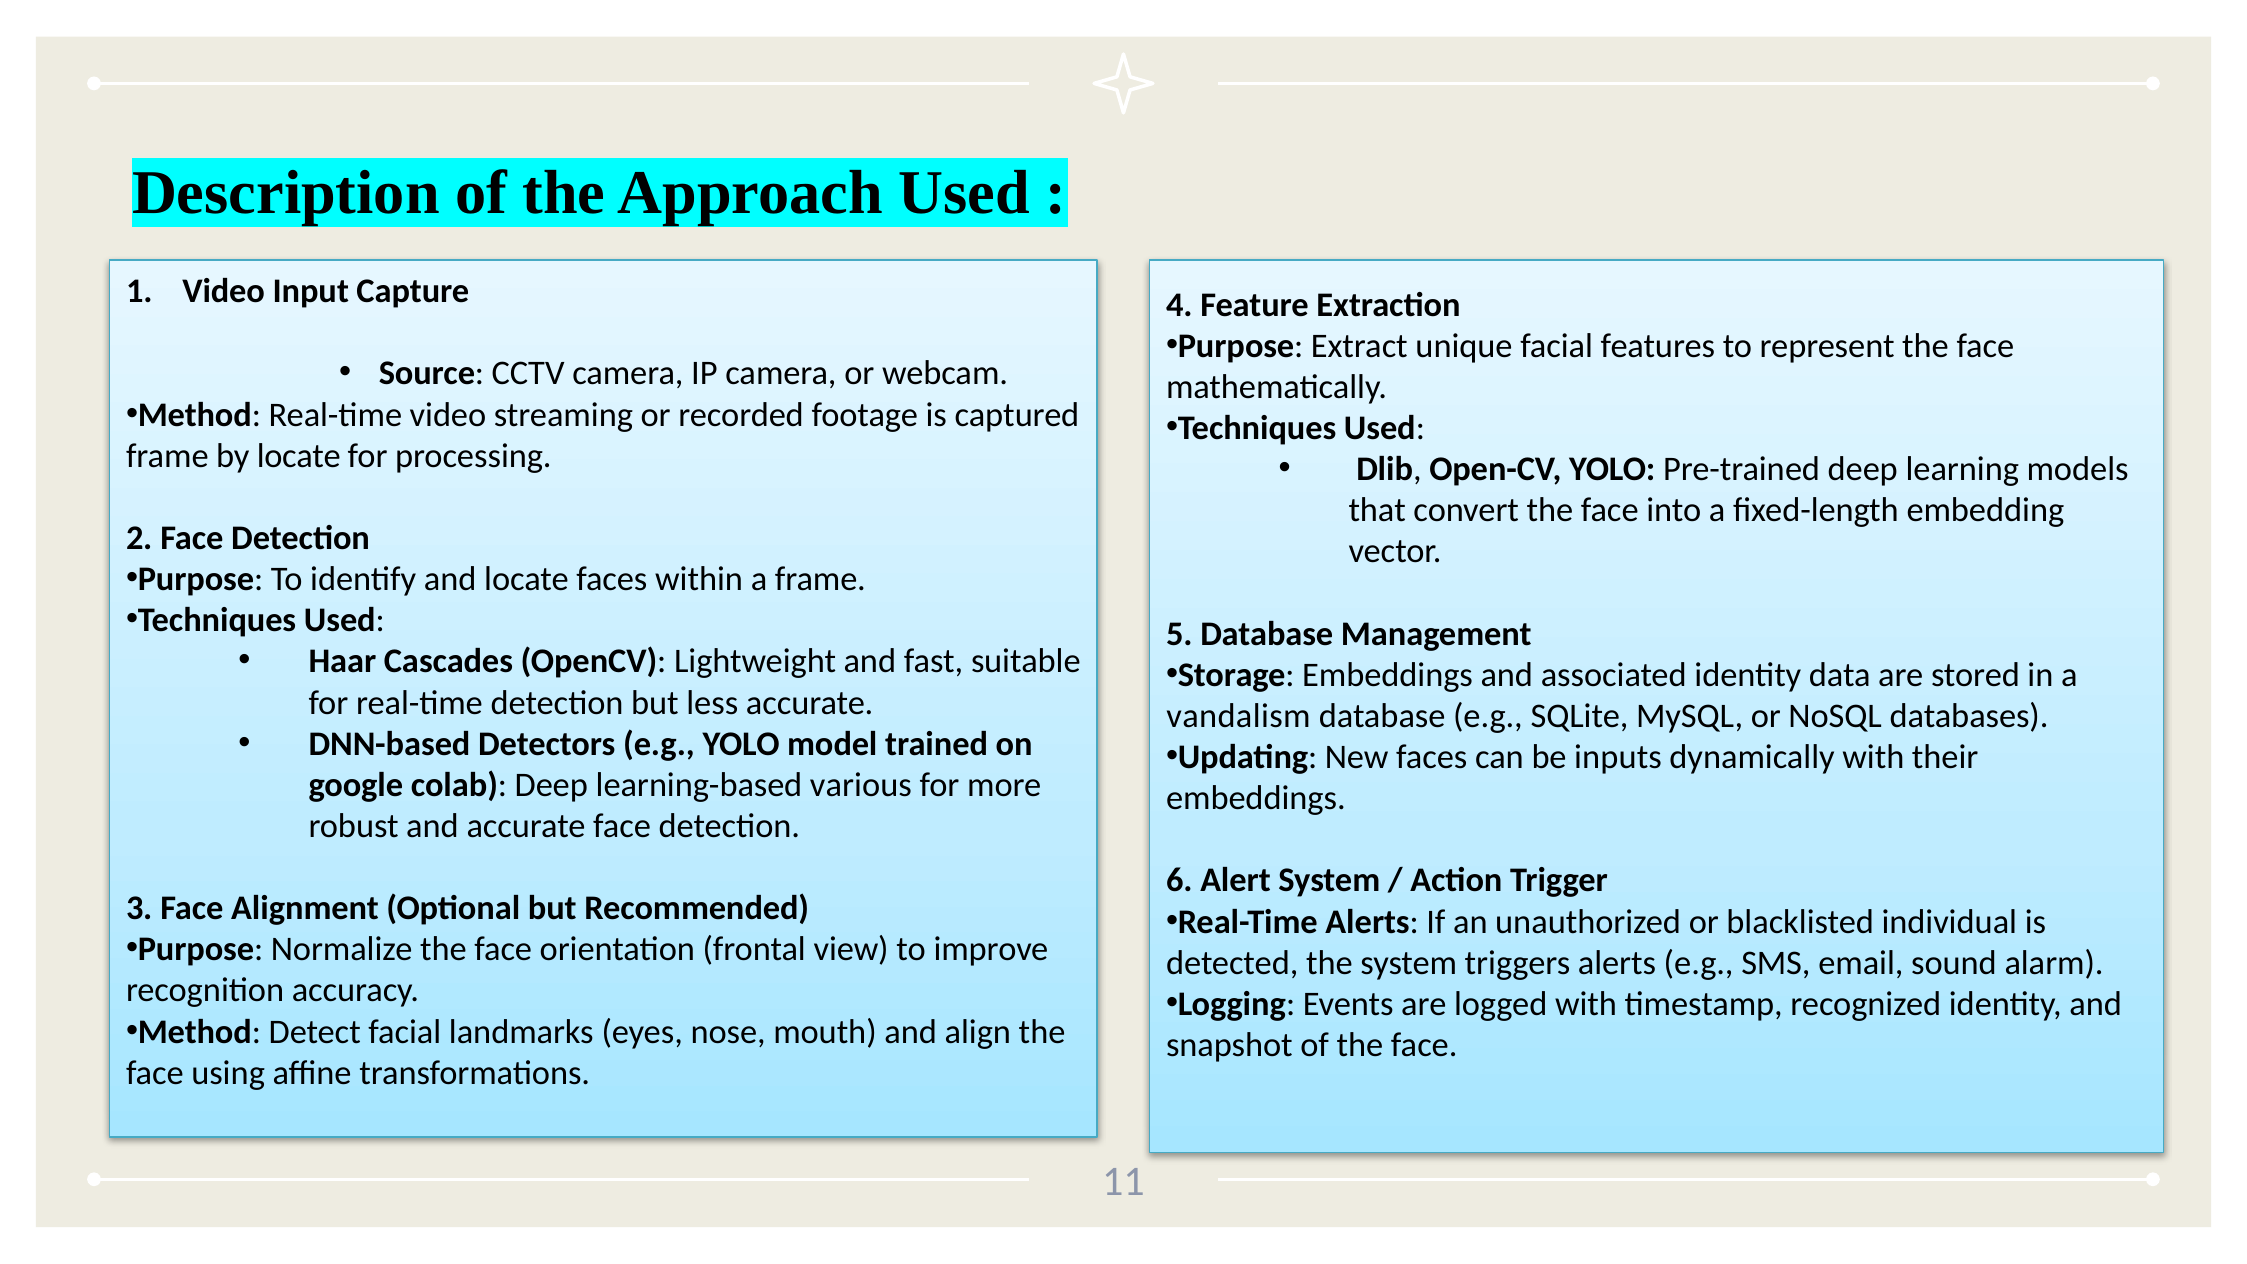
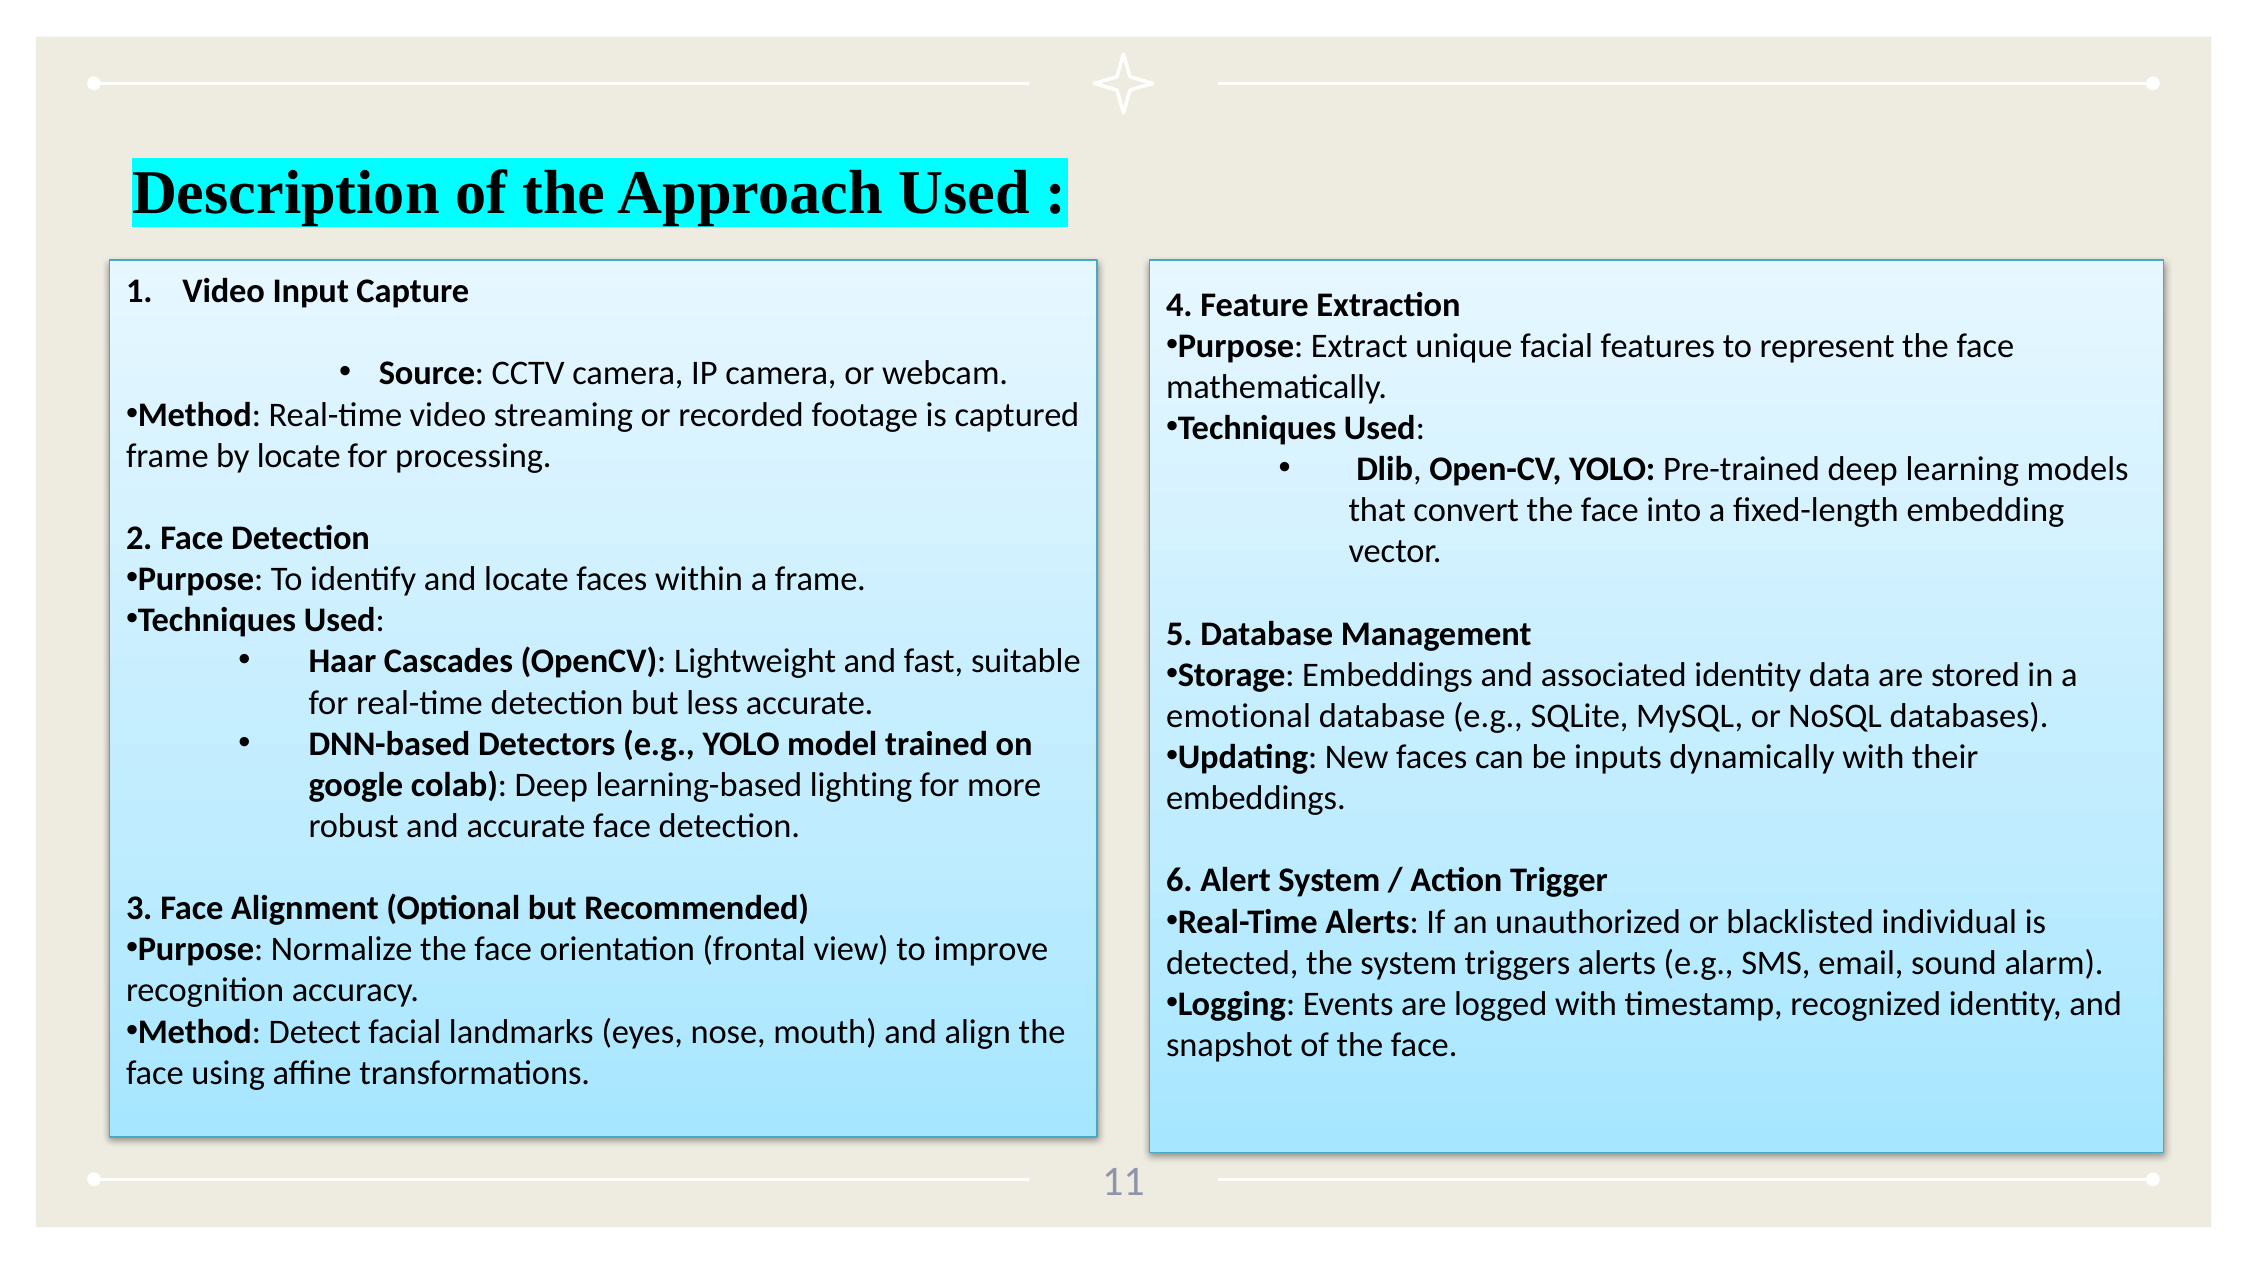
vandalism: vandalism -> emotional
various: various -> lighting
